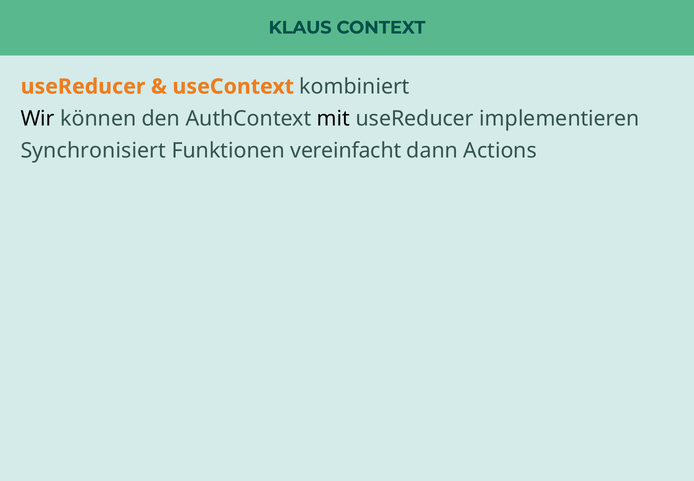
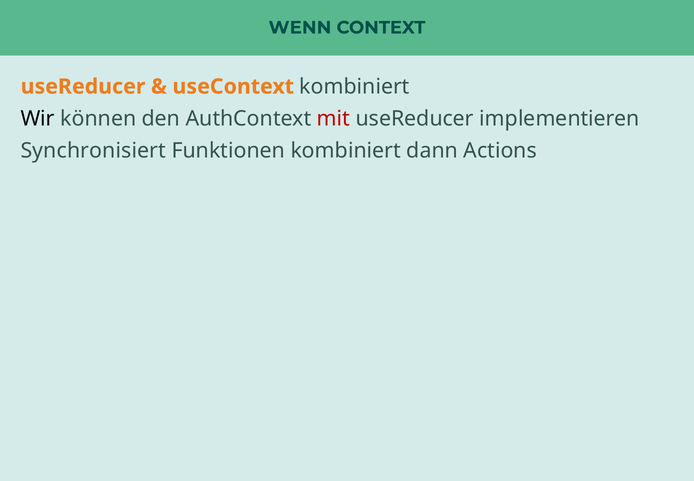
KLAUS: KLAUS -> WENN
mit colour: black -> red
Funktionen vereinfacht: vereinfacht -> kombiniert
